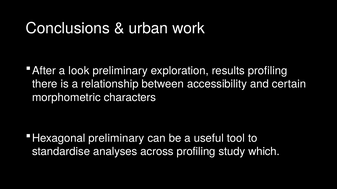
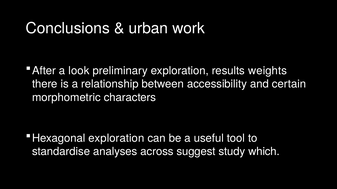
results profiling: profiling -> weights
Hexagonal preliminary: preliminary -> exploration
across profiling: profiling -> suggest
